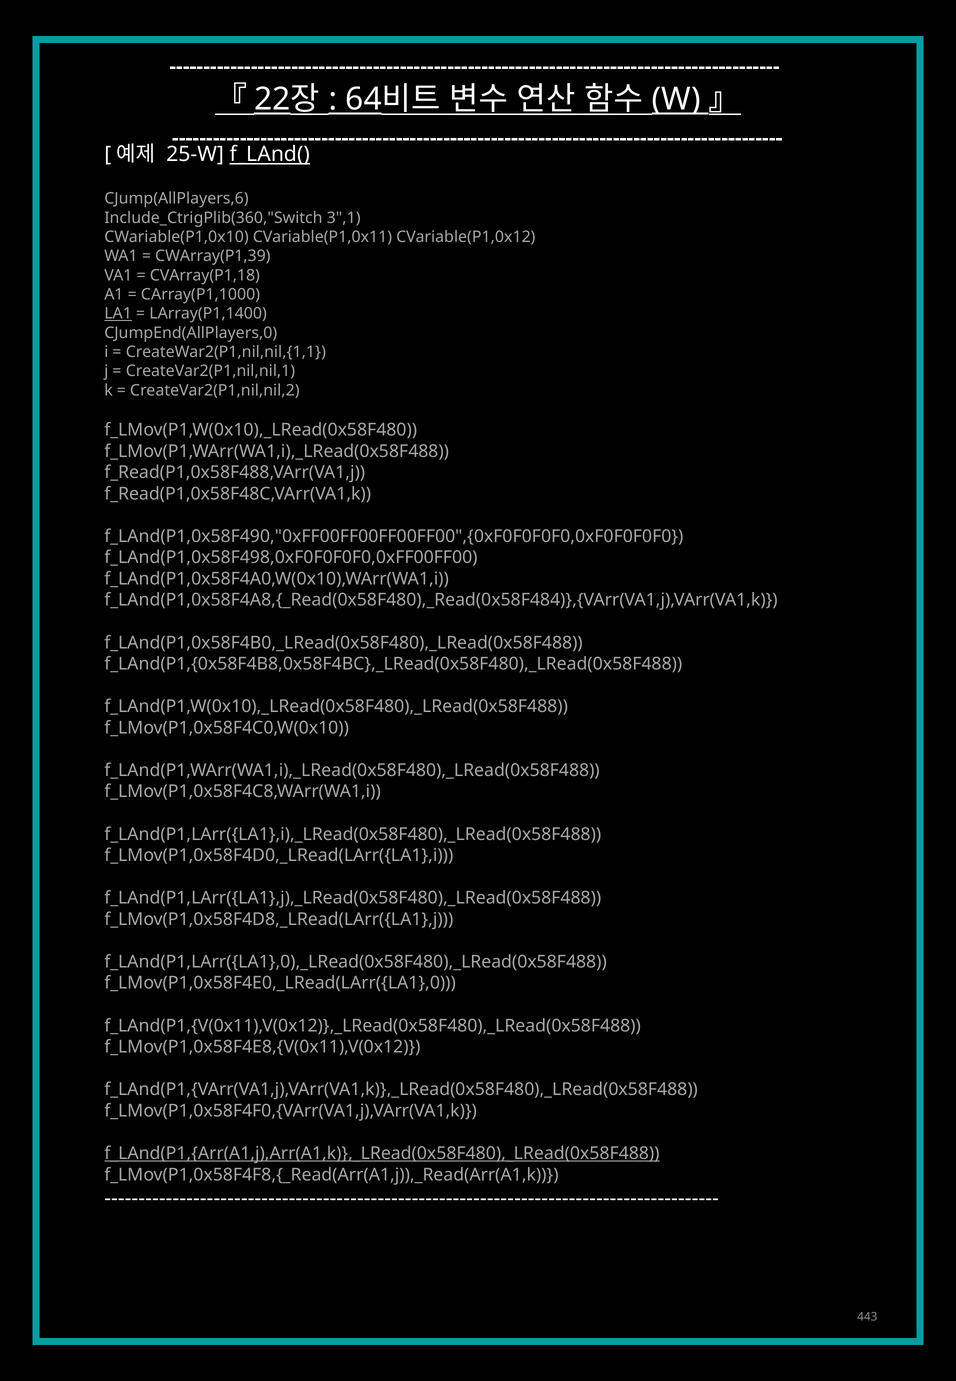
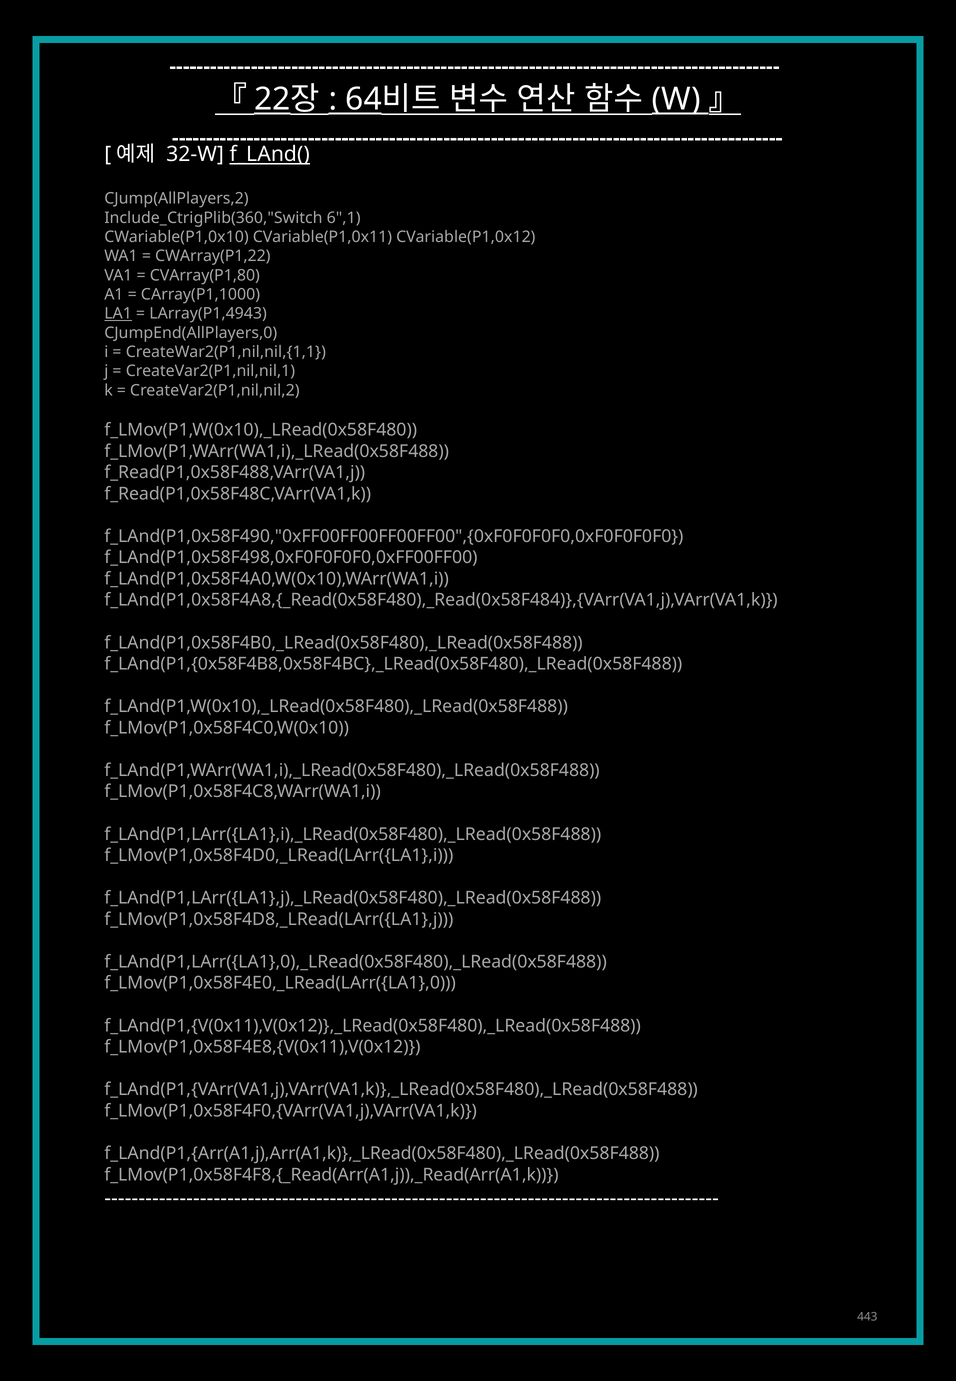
25-W: 25-W -> 32-W
CJump(AllPlayers,6: CJump(AllPlayers,6 -> CJump(AllPlayers,2
3",1: 3",1 -> 6",1
CWArray(P1,39: CWArray(P1,39 -> CWArray(P1,22
CVArray(P1,18: CVArray(P1,18 -> CVArray(P1,80
LArray(P1,1400: LArray(P1,1400 -> LArray(P1,4943
f_LAnd(P1,{Arr(A1,j),Arr(A1,k)},_LRead(0x58F480),_LRead(0x58F488 underline: present -> none
